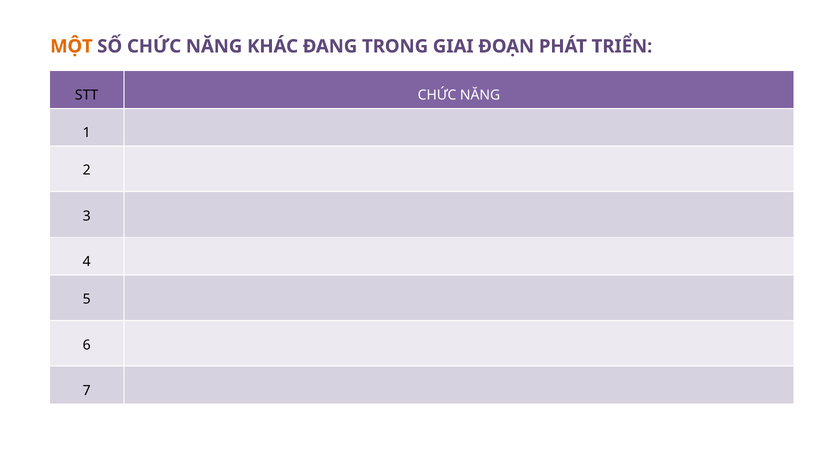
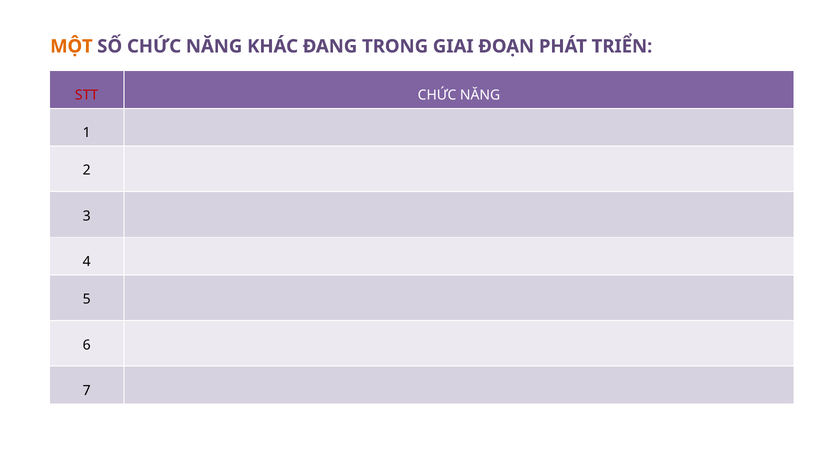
STT colour: black -> red
